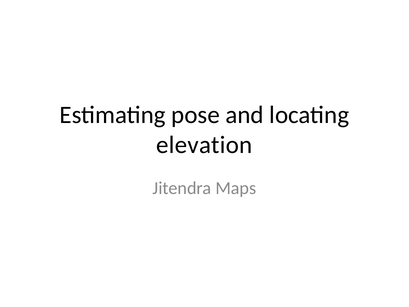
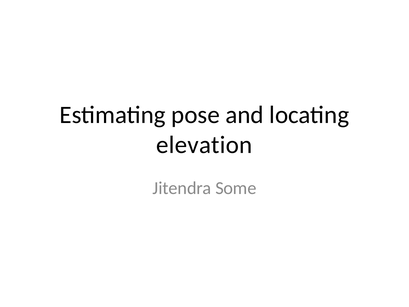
Maps: Maps -> Some
